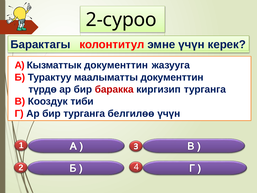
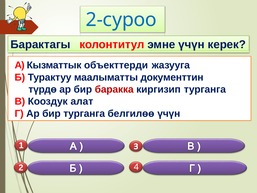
2-суроо colour: black -> blue
Кызматтык документтин: документтин -> объекттерди
тиби: тиби -> алат
